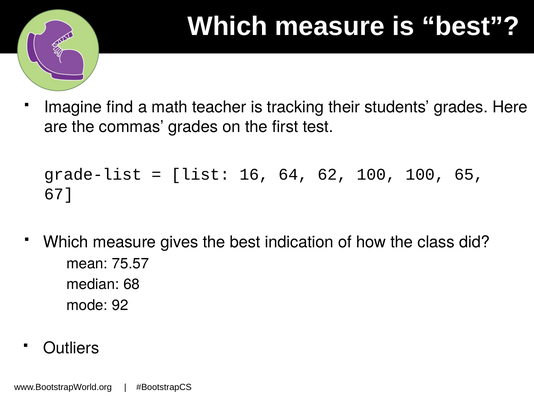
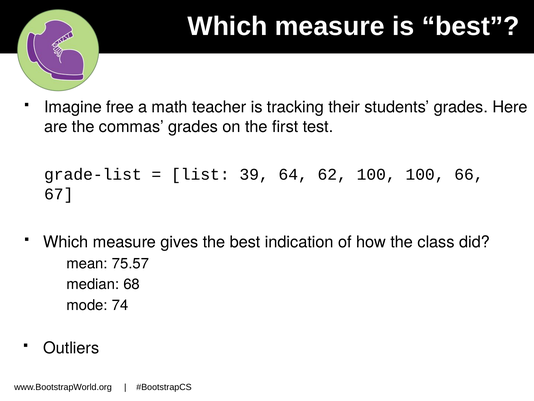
find: find -> free
16: 16 -> 39
65: 65 -> 66
92: 92 -> 74
